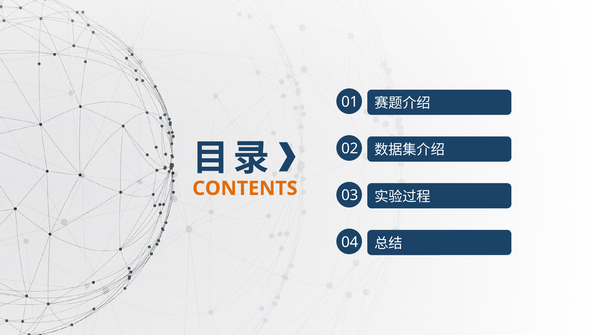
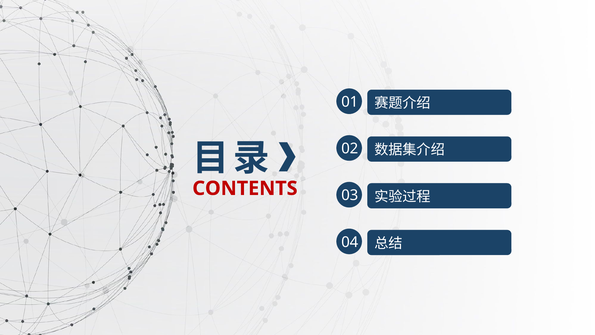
CONTENTS colour: orange -> red
